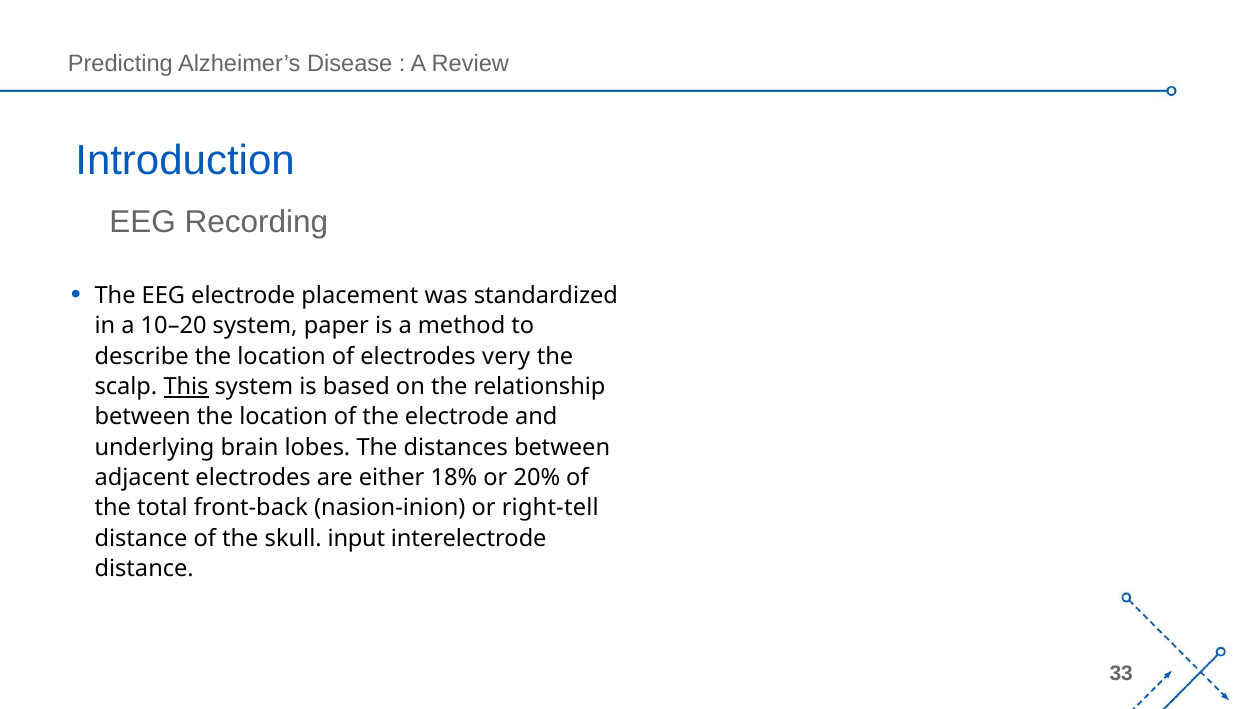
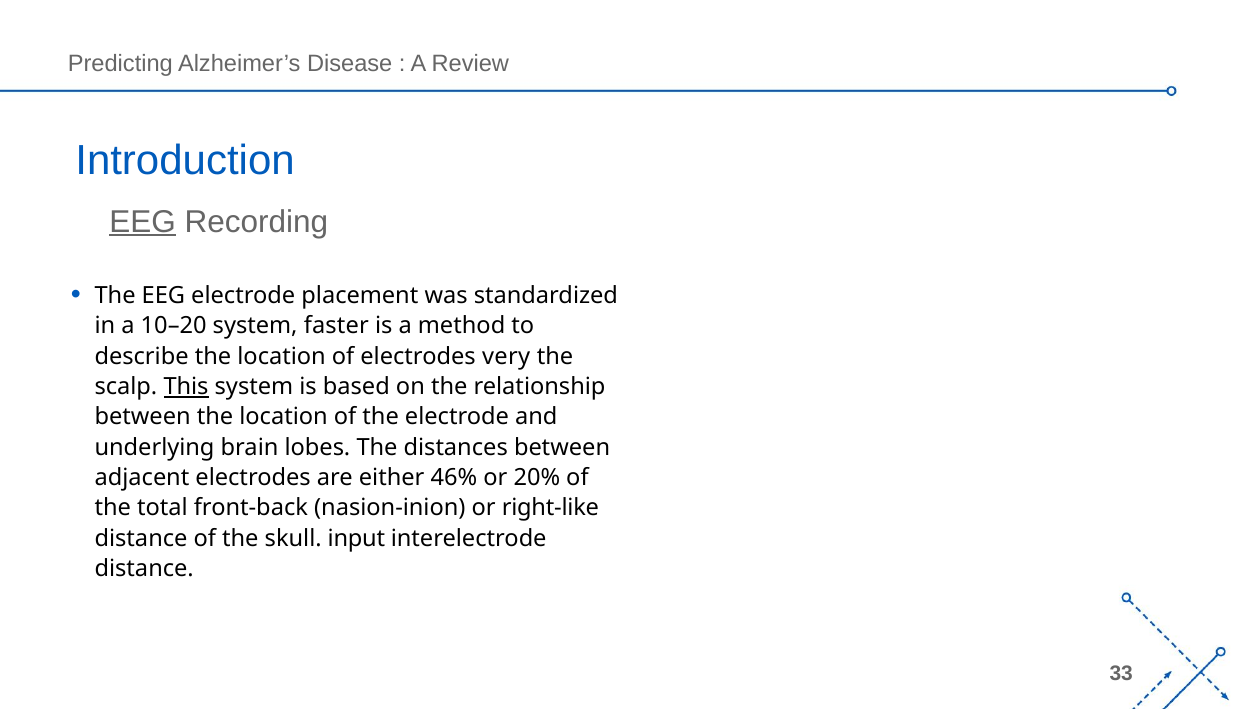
EEG at (143, 222) underline: none -> present
paper: paper -> faster
18%: 18% -> 46%
right-tell: right-tell -> right-like
